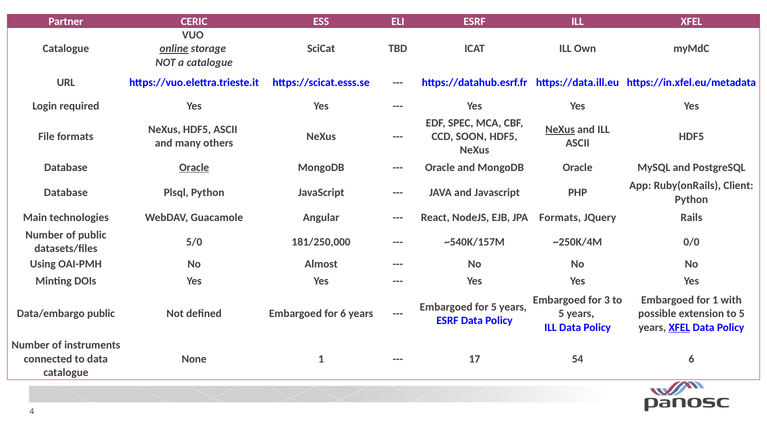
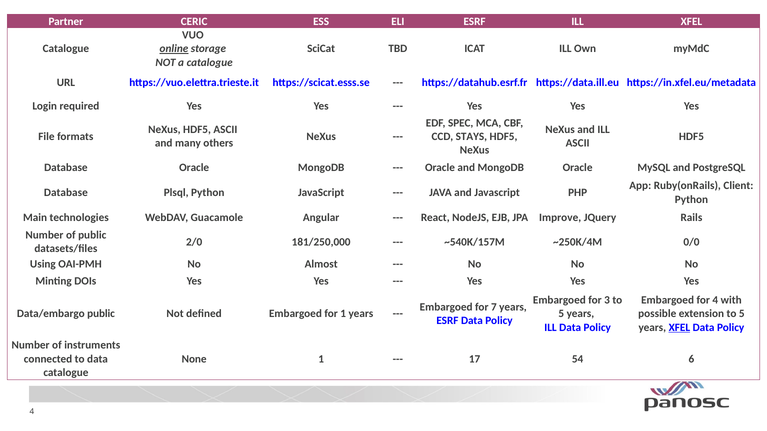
NeXus at (560, 130) underline: present -> none
SOON: SOON -> STAYS
Oracle at (194, 168) underline: present -> none
JPA Formats: Formats -> Improve
5/0: 5/0 -> 2/0
for 1: 1 -> 4
for 5: 5 -> 7
for 6: 6 -> 1
